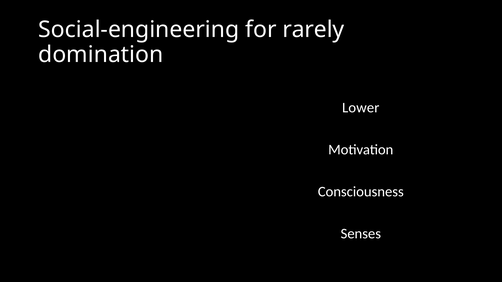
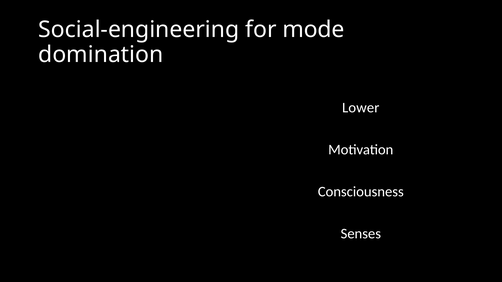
rarely: rarely -> mode
